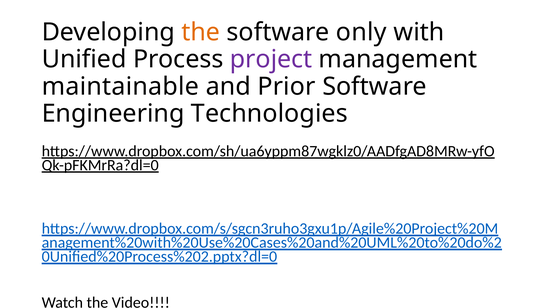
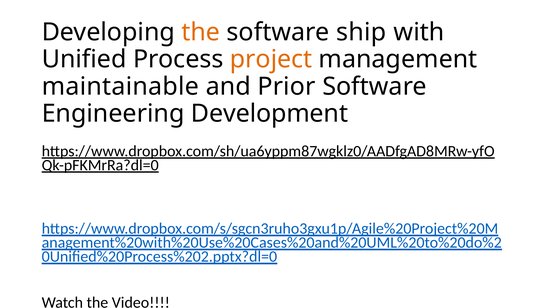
only: only -> ship
project colour: purple -> orange
Technologies: Technologies -> Development
